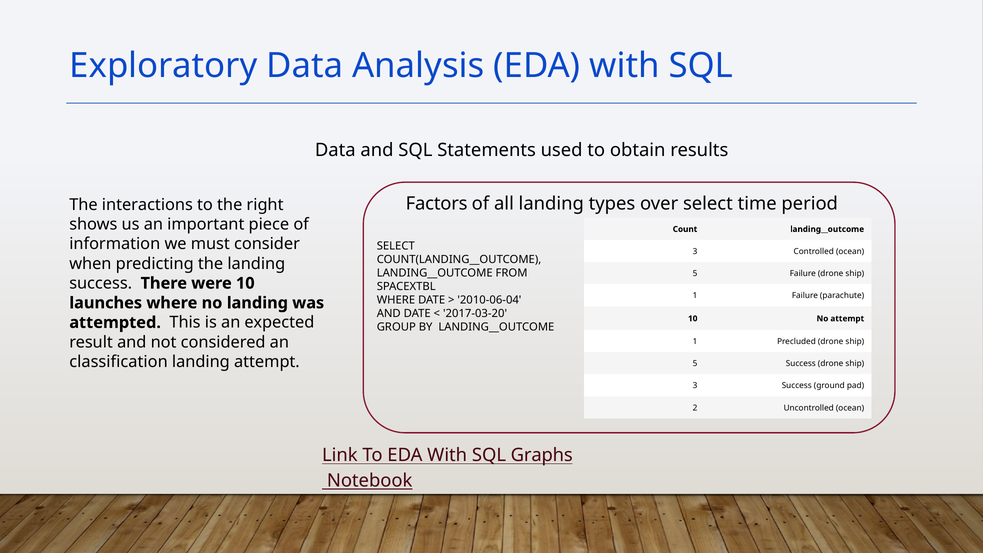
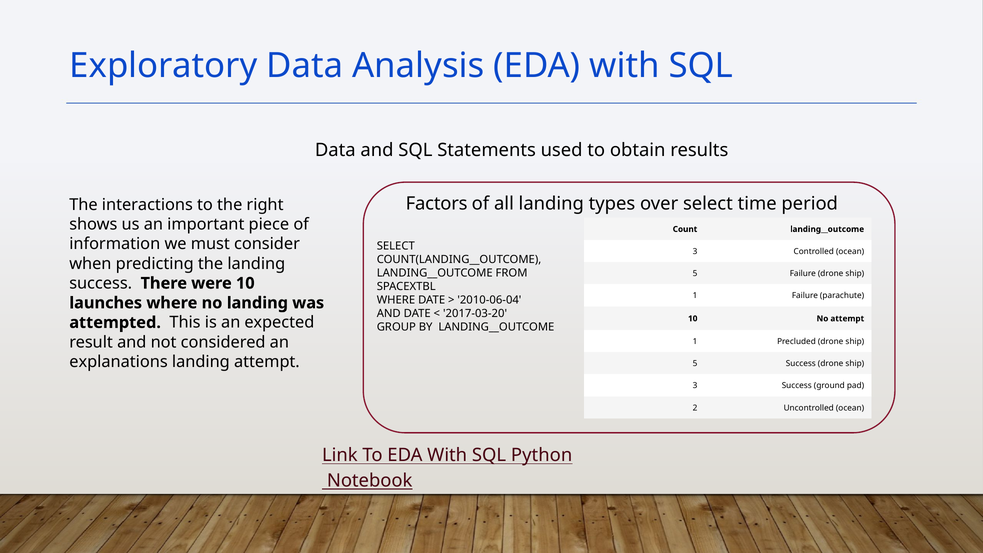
classification: classification -> explanations
Graphs: Graphs -> Python
